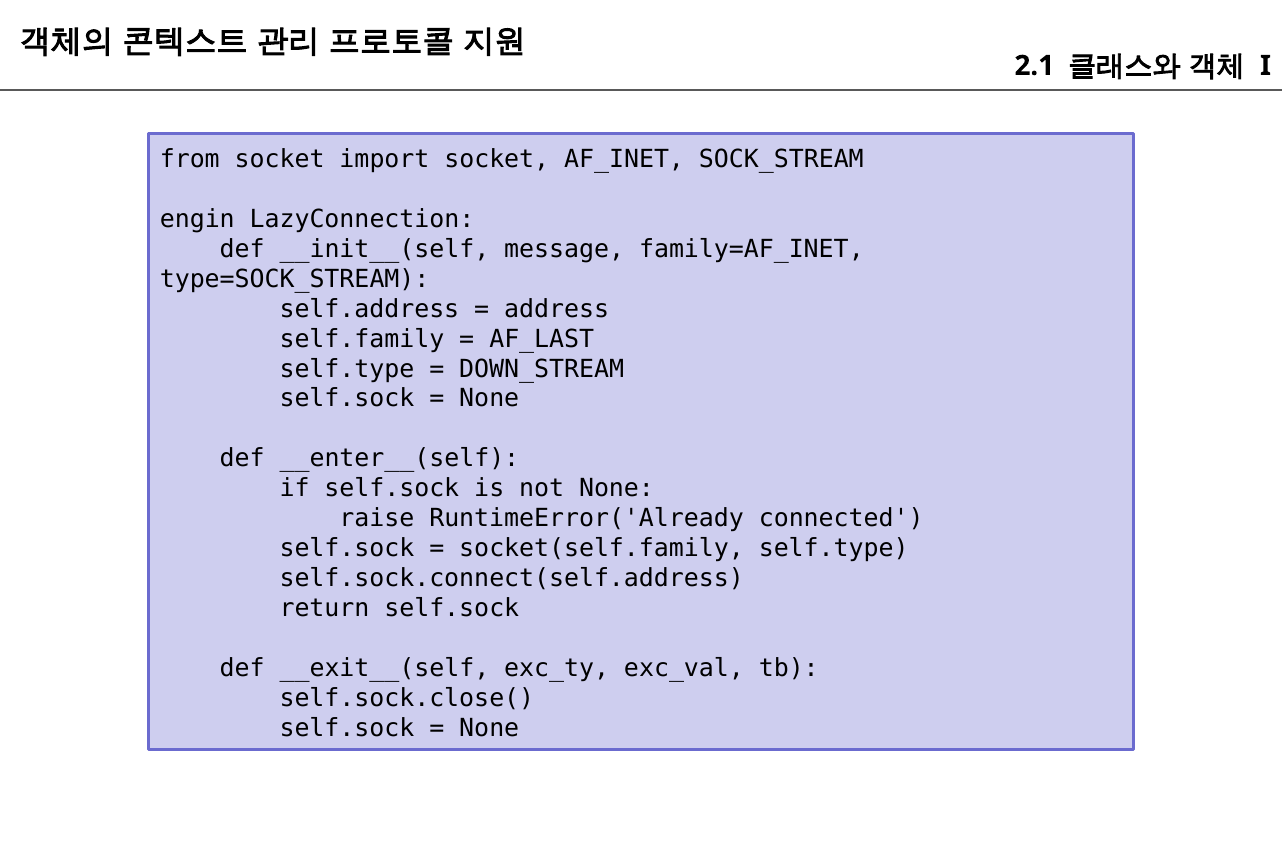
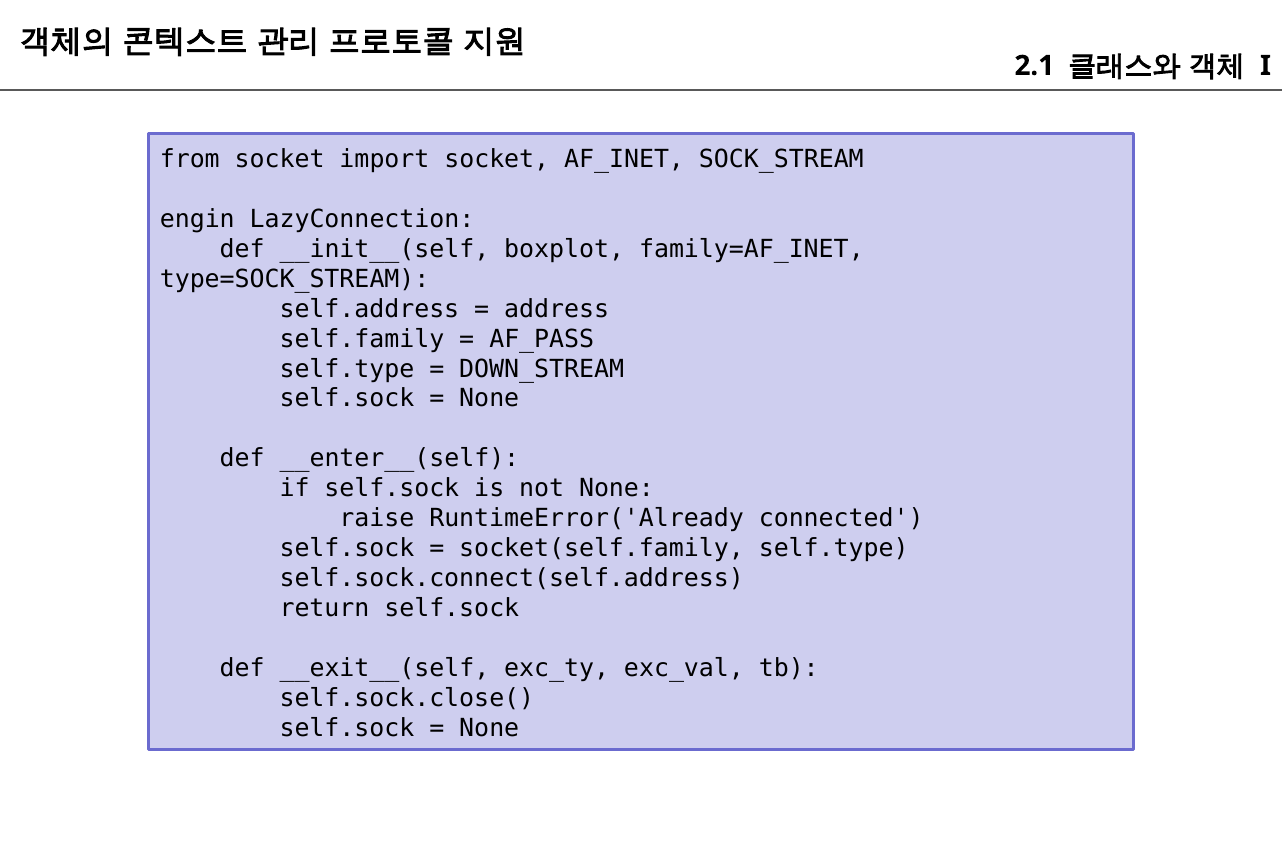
message: message -> boxplot
AF_LAST: AF_LAST -> AF_PASS
